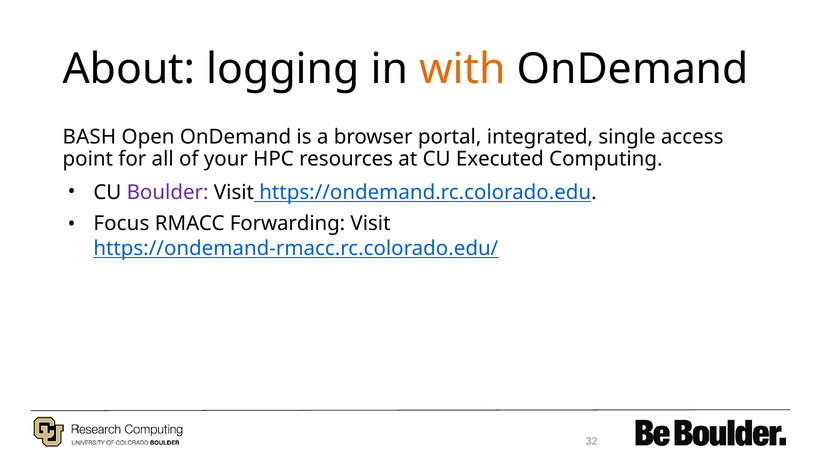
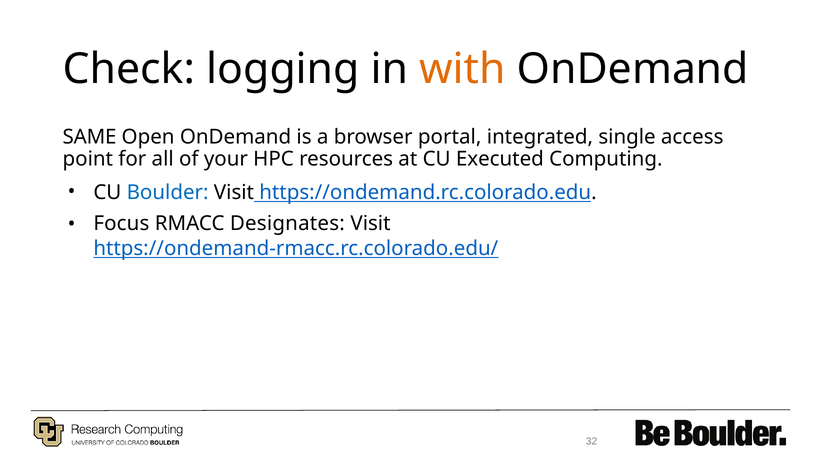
About: About -> Check
BASH: BASH -> SAME
Boulder colour: purple -> blue
Forwarding: Forwarding -> Designates
